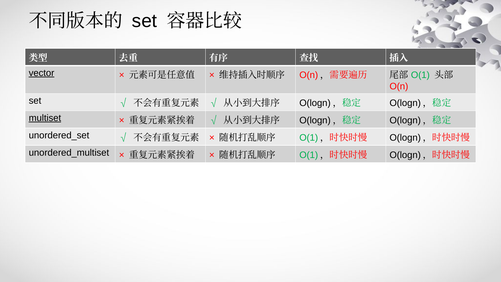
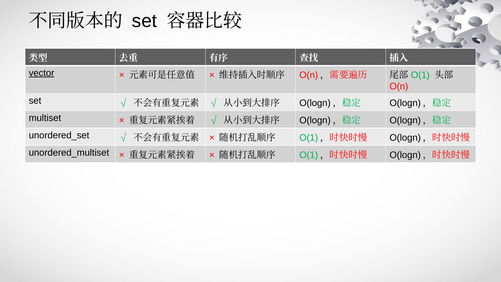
multiset underline: present -> none
